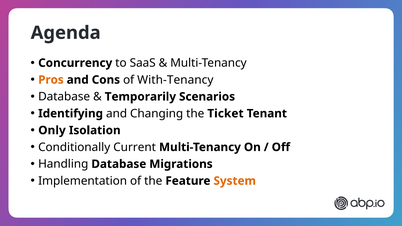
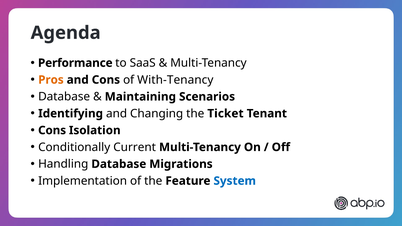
Concurrency: Concurrency -> Performance
Temporarily: Temporarily -> Maintaining
Only at (52, 130): Only -> Cons
System colour: orange -> blue
